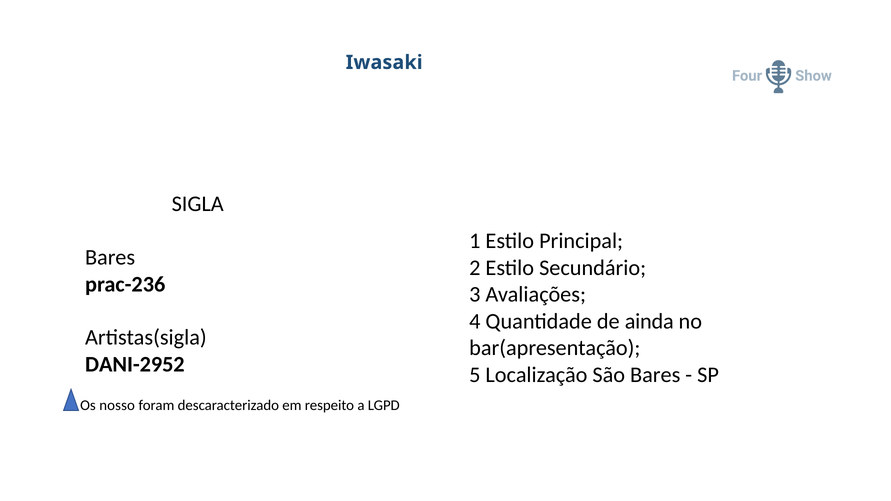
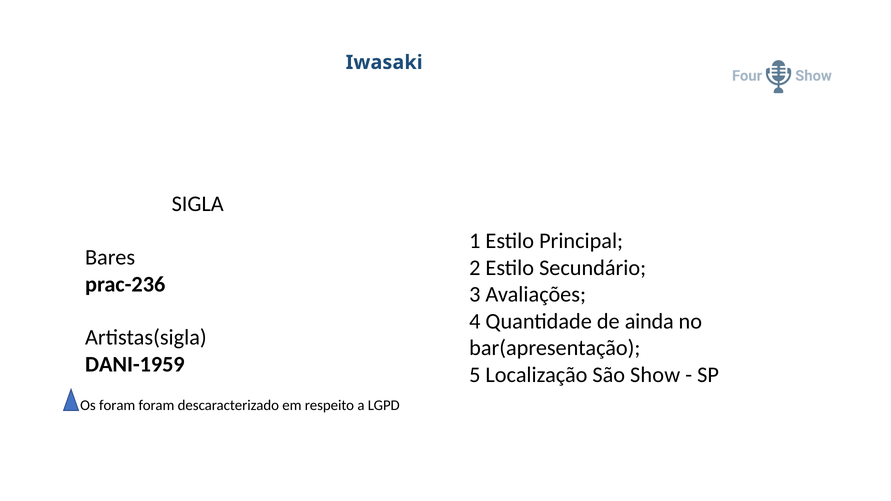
DANI-2952: DANI-2952 -> DANI-1959
São Bares: Bares -> Show
Os nosso: nosso -> foram
